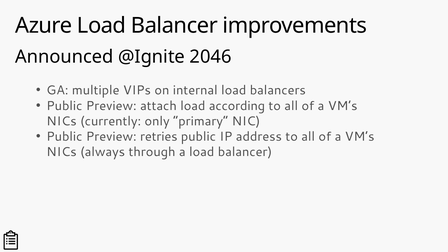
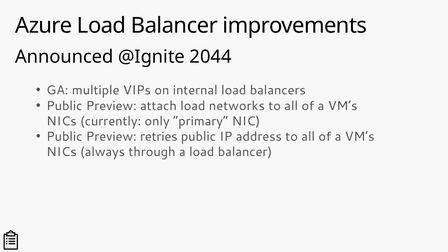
2046: 2046 -> 2044
according: according -> networks
